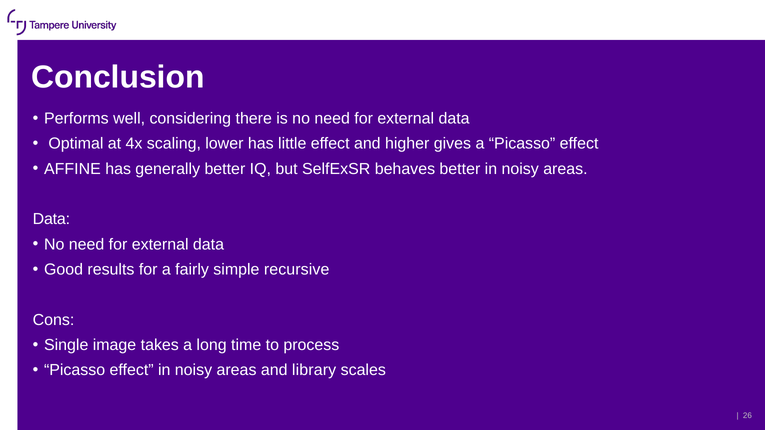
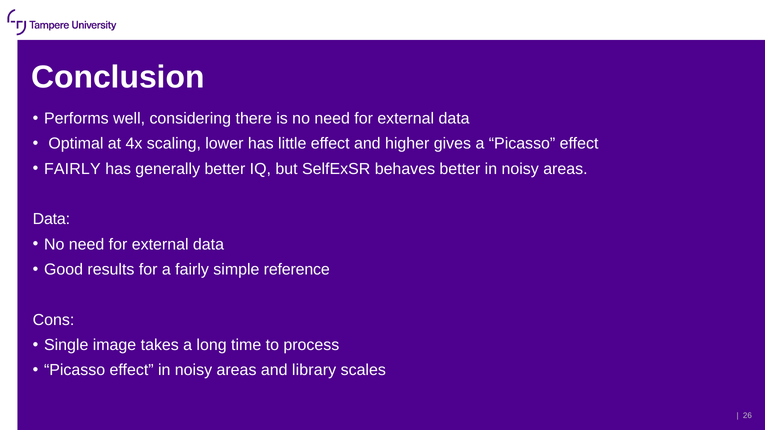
AFFINE at (72, 169): AFFINE -> FAIRLY
recursive: recursive -> reference
